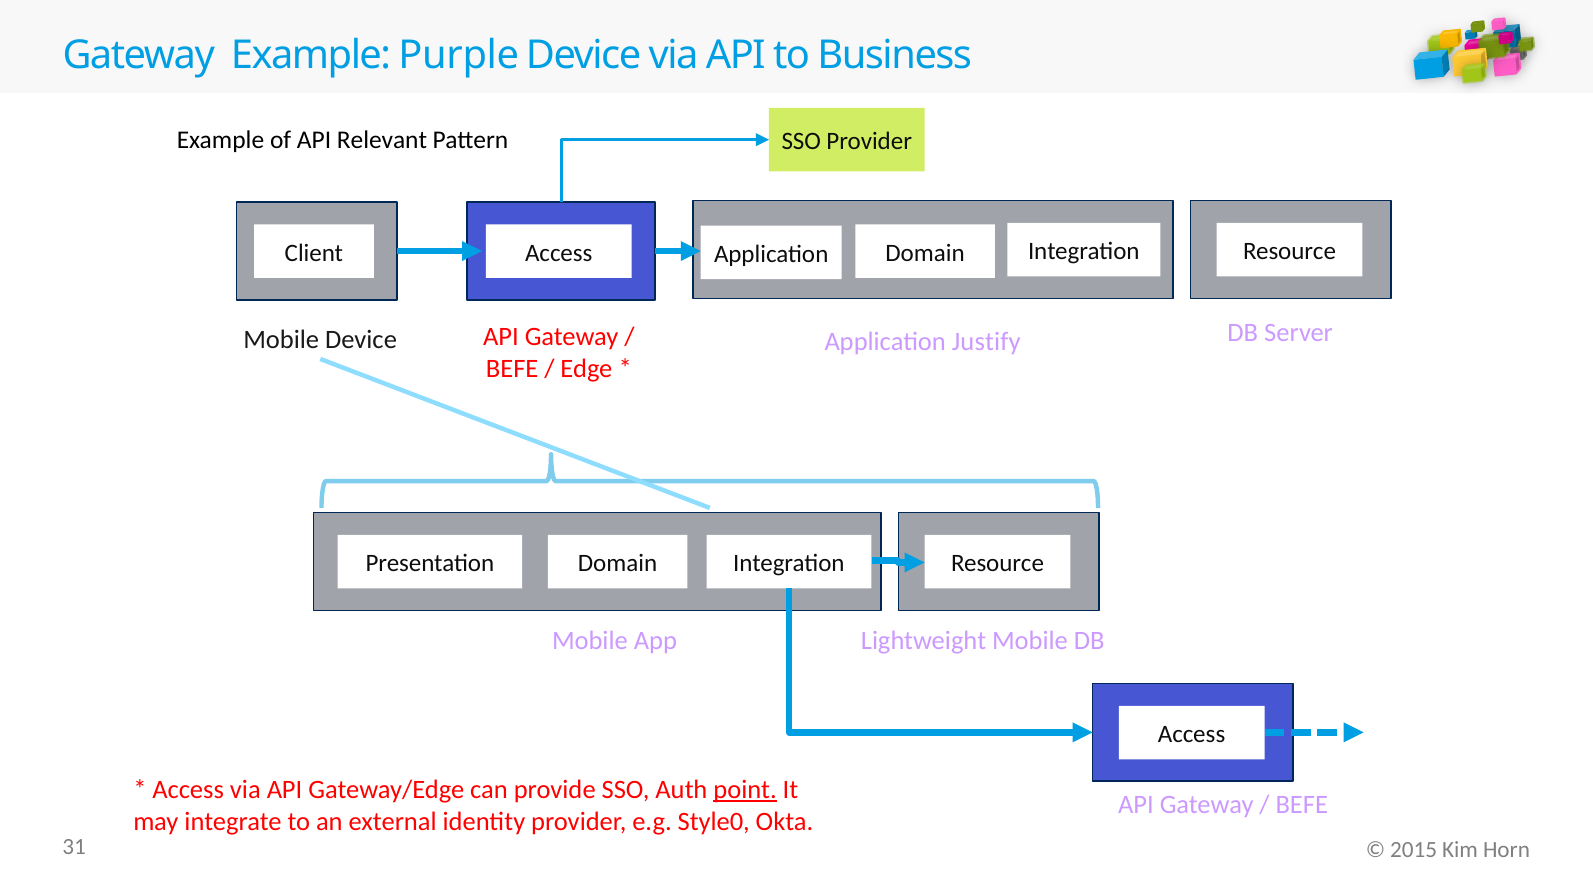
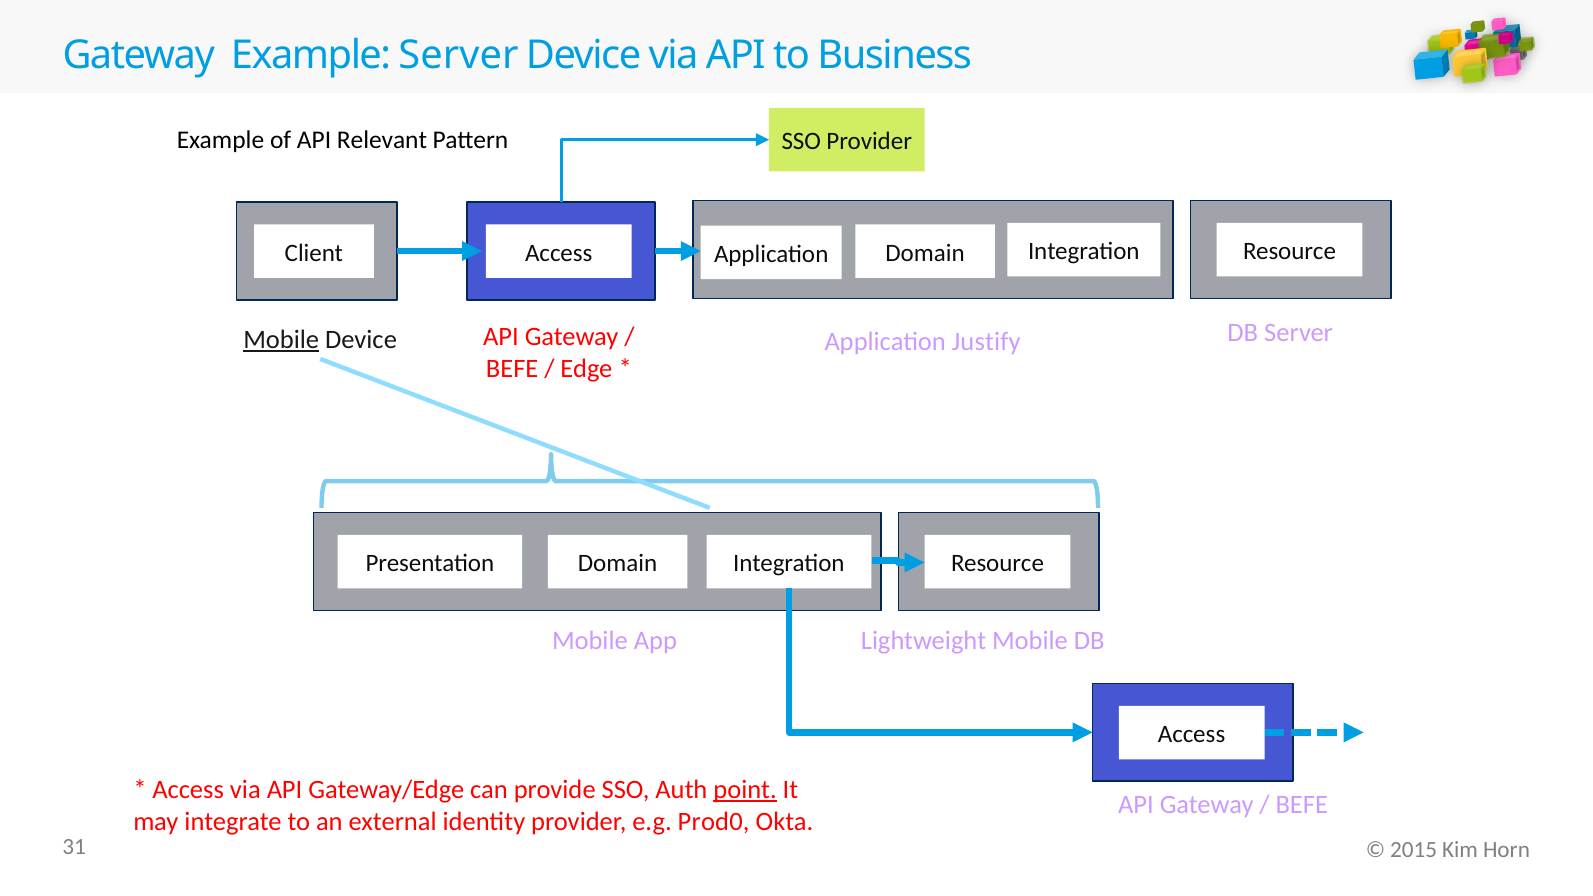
Example Purple: Purple -> Server
Mobile at (281, 340) underline: none -> present
Style0: Style0 -> Prod0
